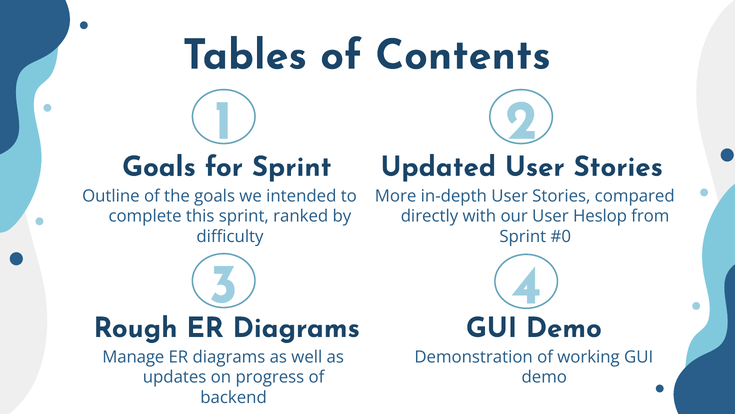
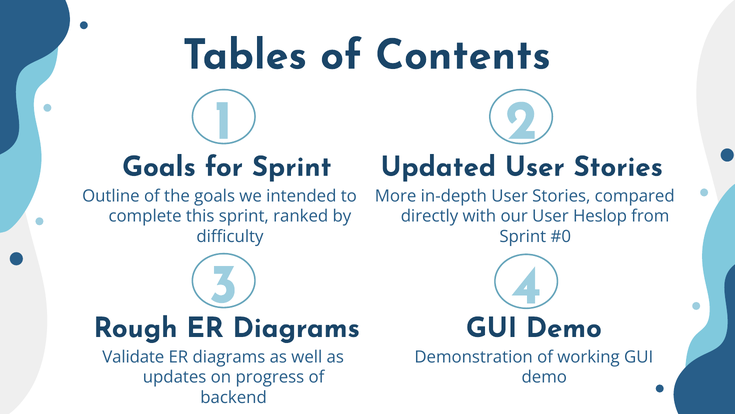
Manage: Manage -> Validate
